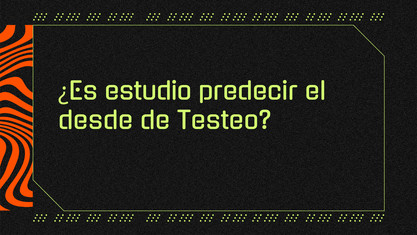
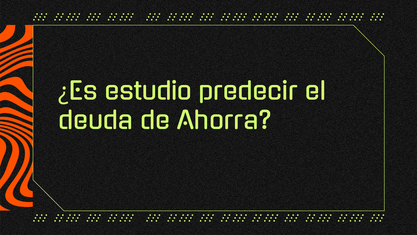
desde: desde -> deuda
Testeo: Testeo -> Ahorra
